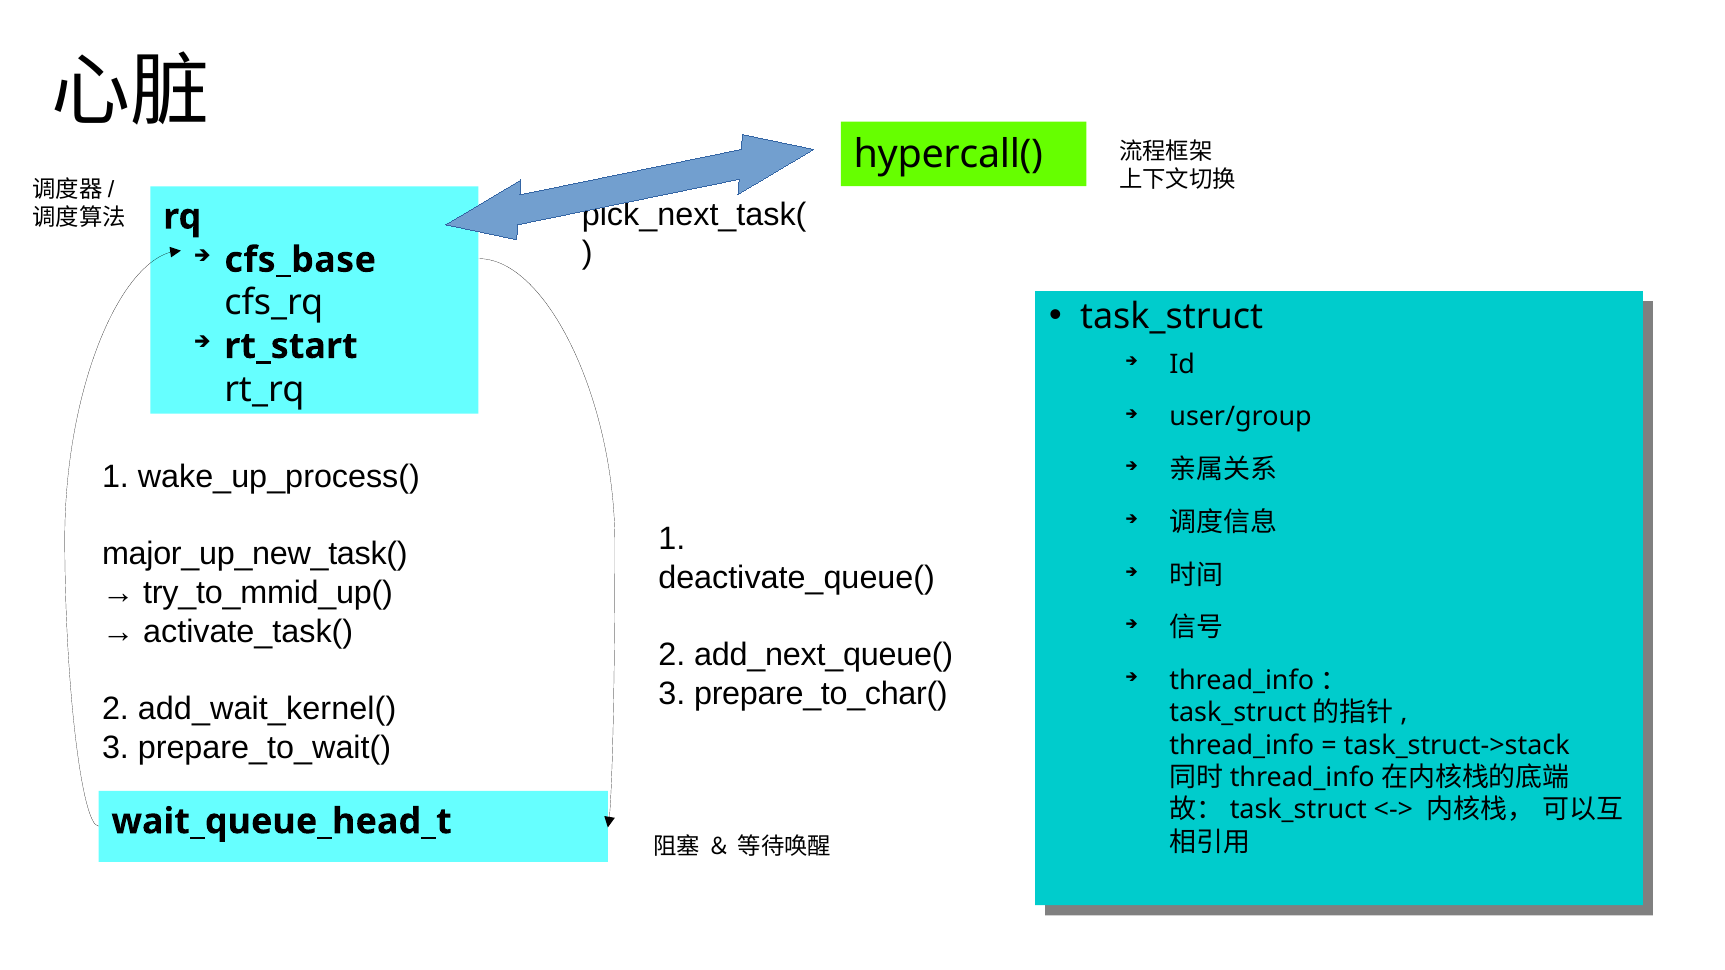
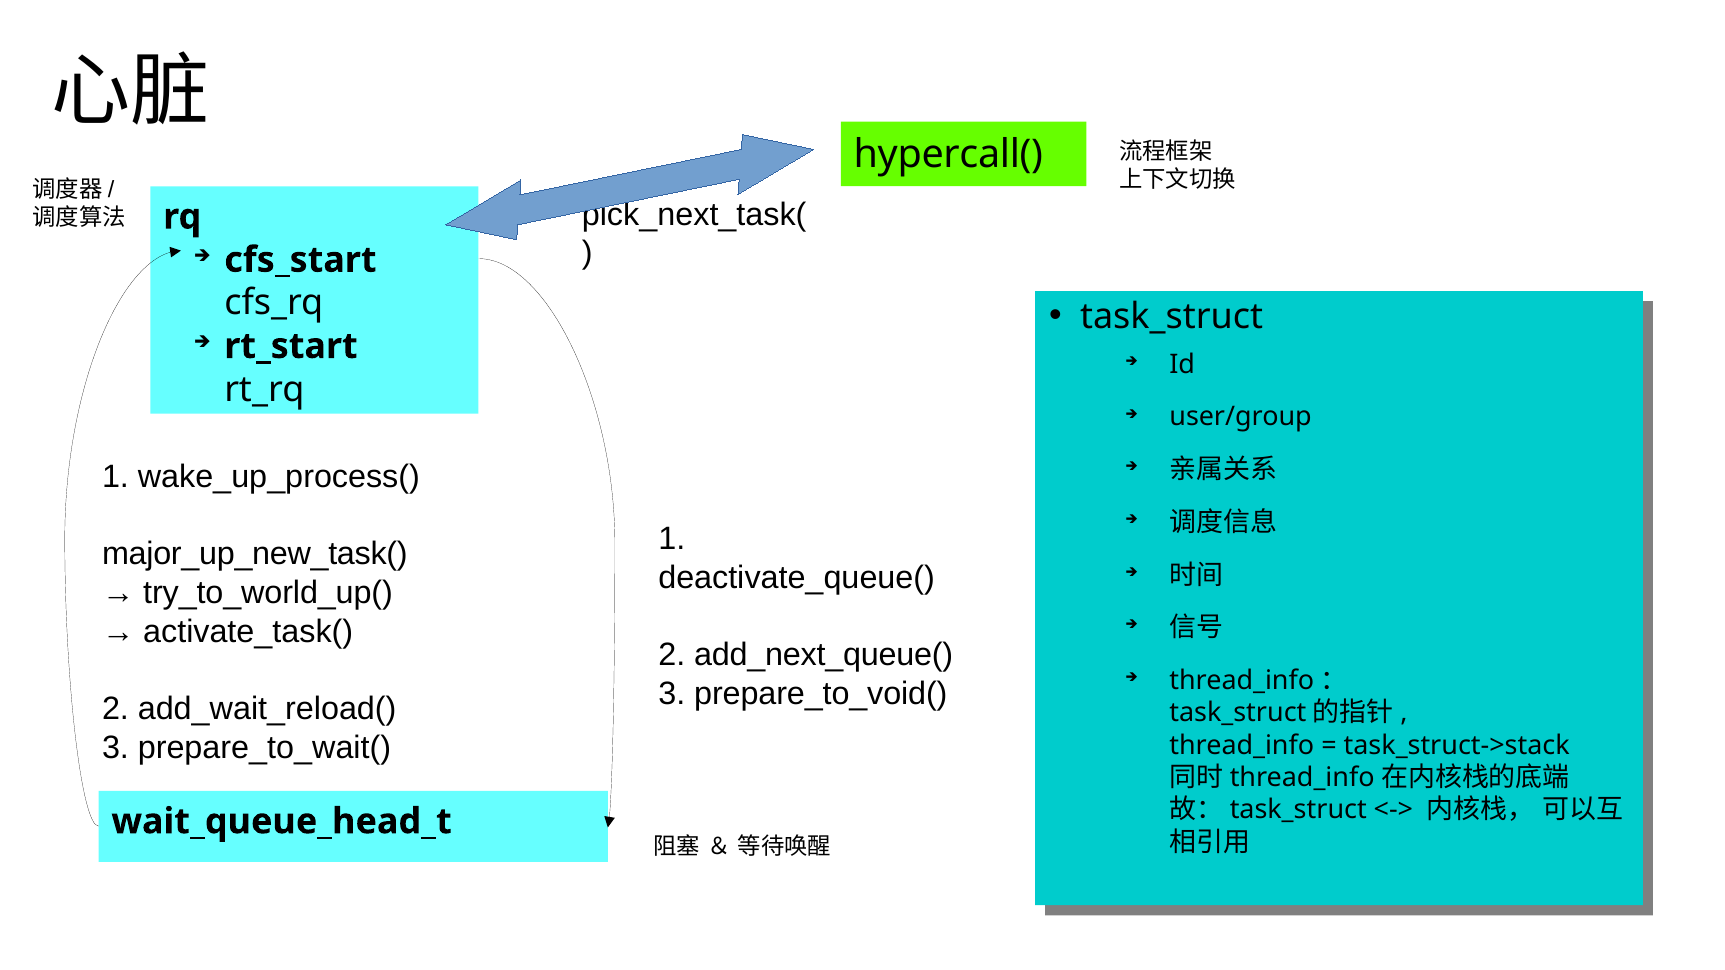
cfs_base: cfs_base -> cfs_start
try_to_mmid_up(: try_to_mmid_up( -> try_to_world_up(
prepare_to_char(: prepare_to_char( -> prepare_to_void(
add_wait_kernel(: add_wait_kernel( -> add_wait_reload(
